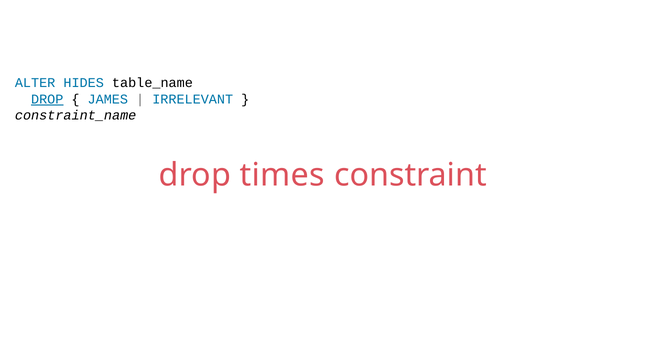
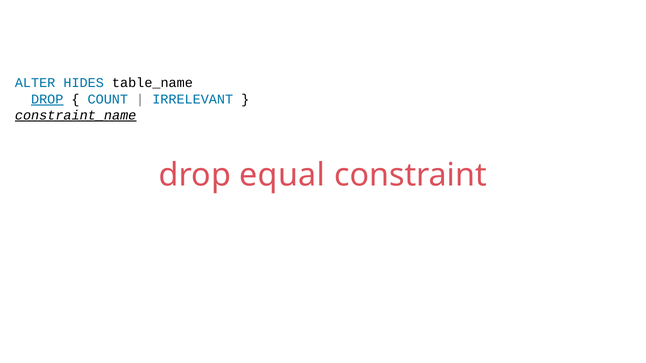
JAMES: JAMES -> COUNT
constraint_name underline: none -> present
times: times -> equal
